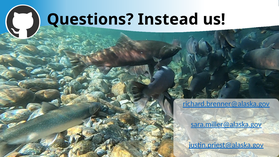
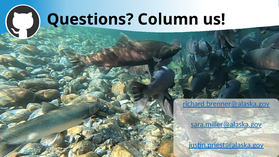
Instead: Instead -> Column
